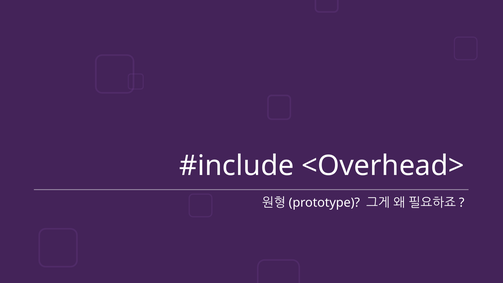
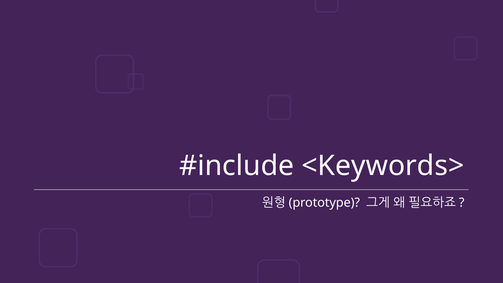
<Overhead>: <Overhead> -> <Keywords>
